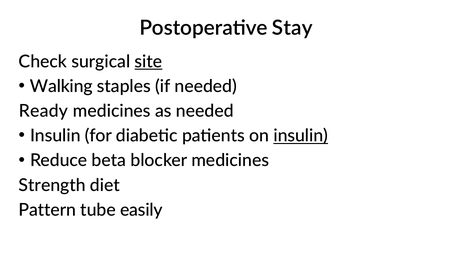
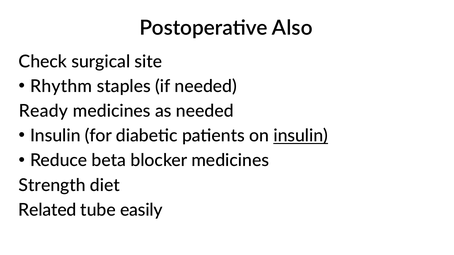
Stay: Stay -> Also
site underline: present -> none
Walking: Walking -> Rhythm
Pattern: Pattern -> Related
